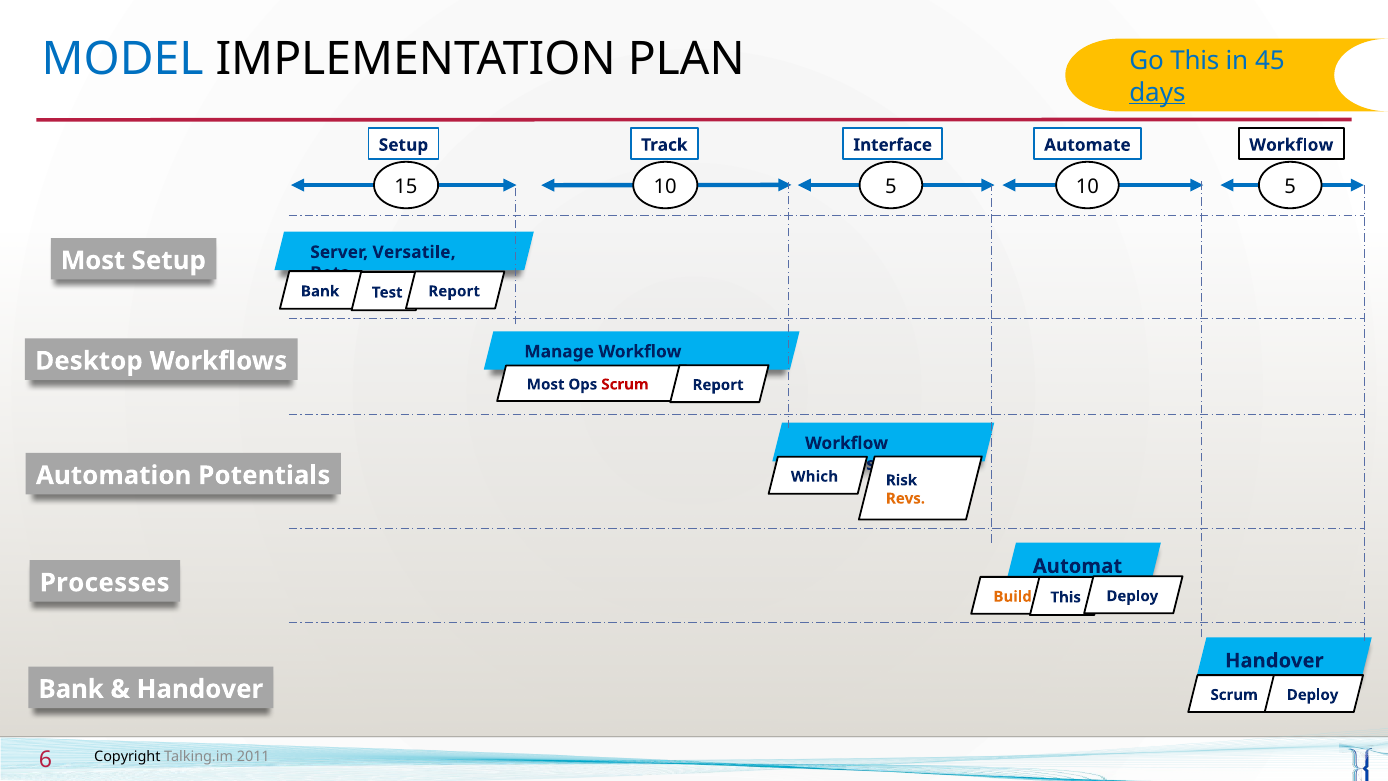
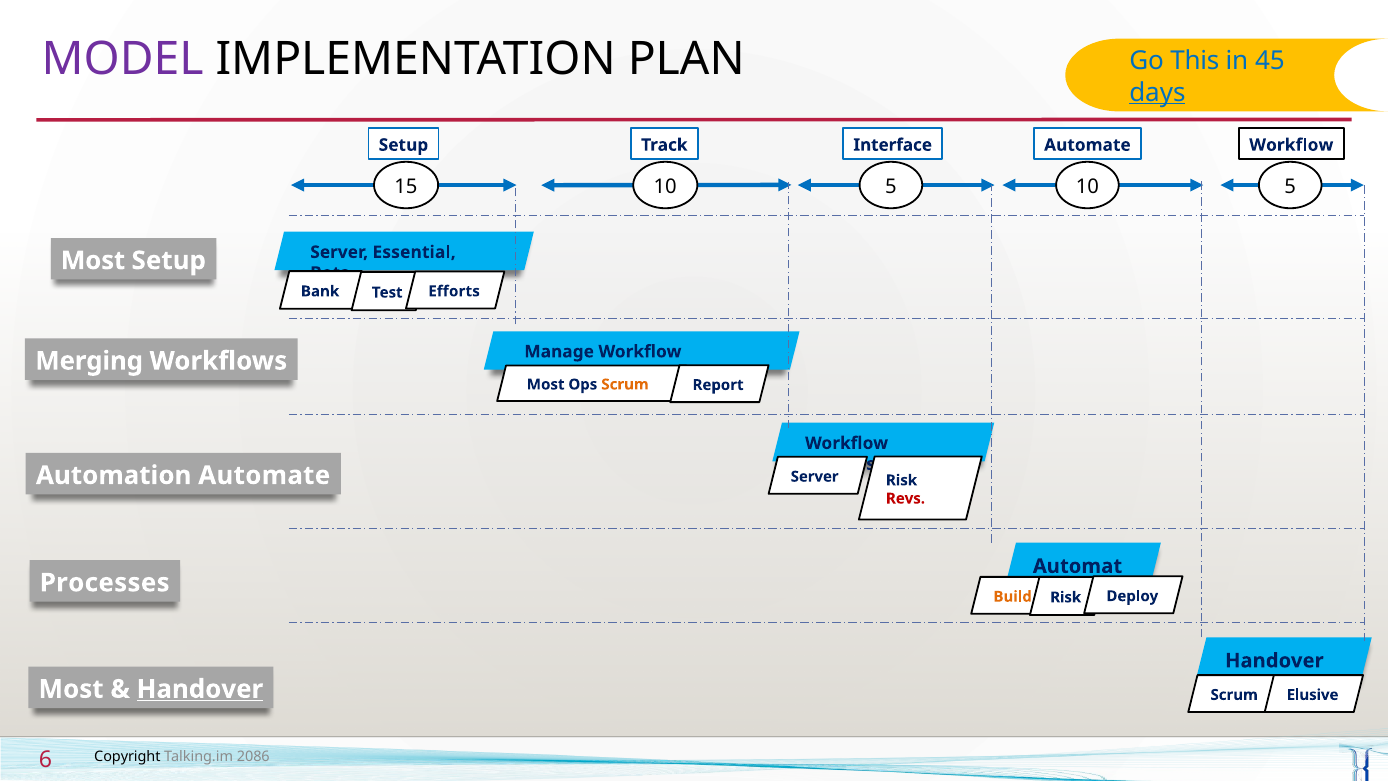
MODEL colour: blue -> purple
Versatile: Versatile -> Essential
Test Report: Report -> Efforts
Desktop: Desktop -> Merging
Scrum at (625, 384) colour: red -> orange
Automation Potentials: Potentials -> Automate
Which at (814, 476): Which -> Server
Revs colour: orange -> red
This at (1066, 597): This -> Risk
Bank at (71, 689): Bank -> Most
Handover at (200, 689) underline: none -> present
Scrum Deploy: Deploy -> Elusive
2011: 2011 -> 2086
